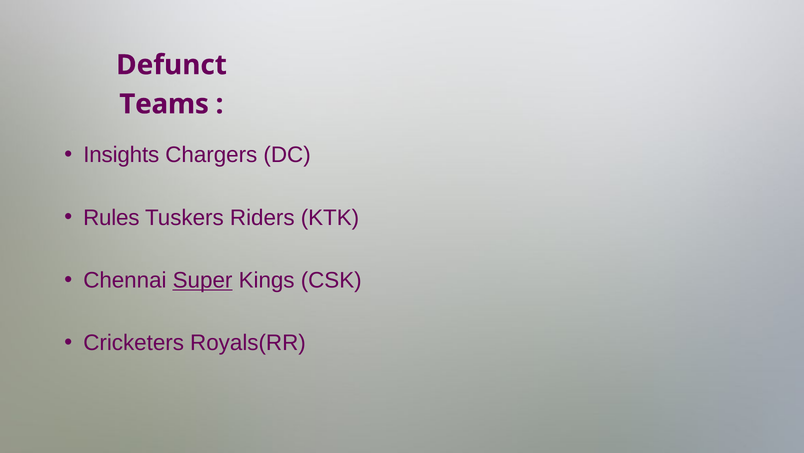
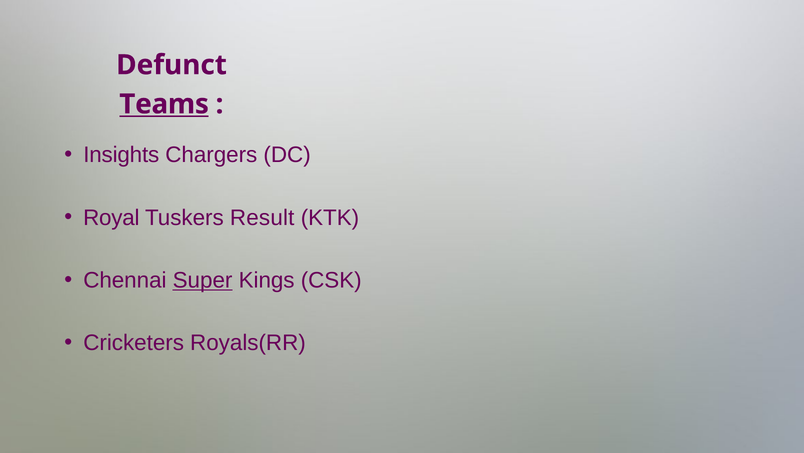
Teams underline: none -> present
Rules: Rules -> Royal
Riders: Riders -> Result
